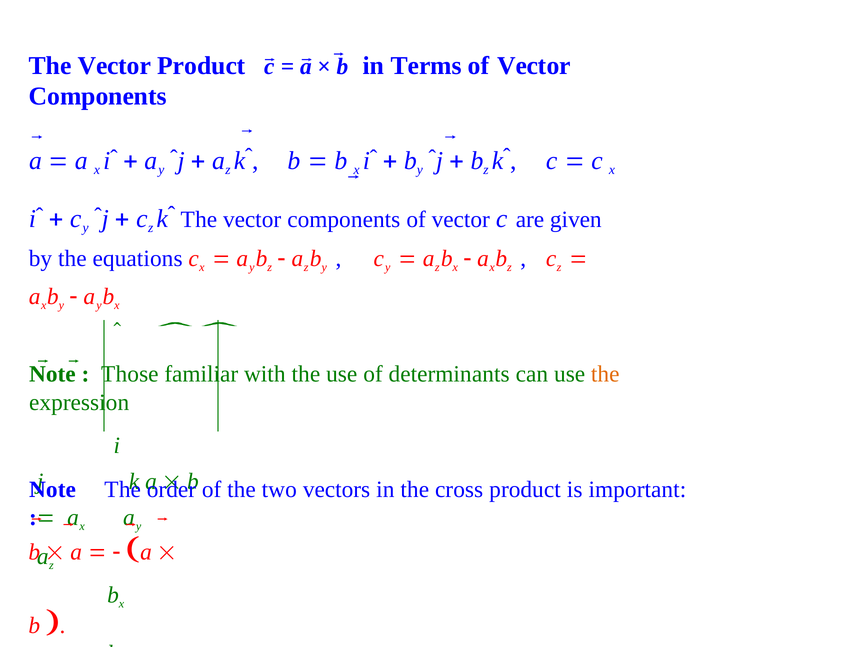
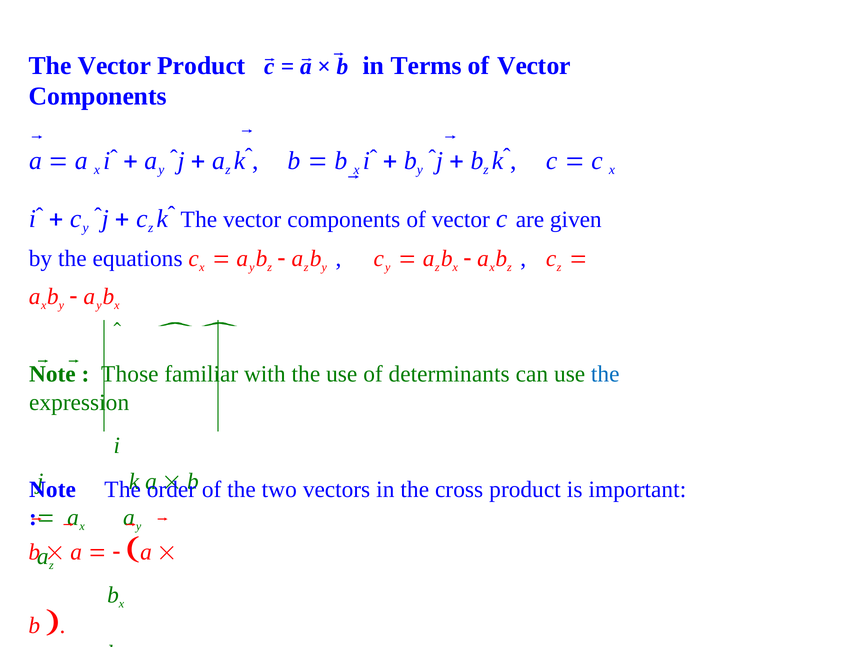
the at (605, 374) colour: orange -> blue
